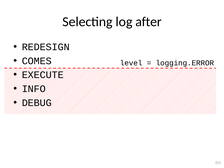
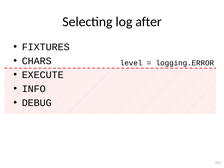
REDESIGN: REDESIGN -> FIXTURES
COMES: COMES -> CHARS
